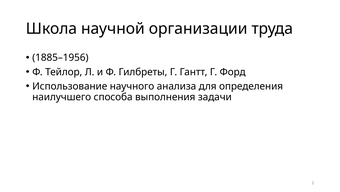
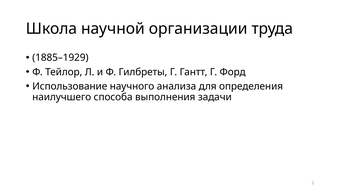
1885–1956: 1885–1956 -> 1885–1929
